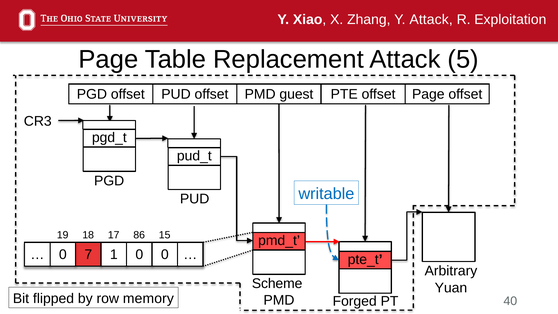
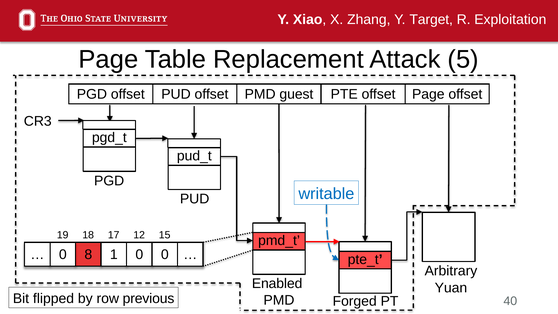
Y Attack: Attack -> Target
86: 86 -> 12
7: 7 -> 8
Scheme: Scheme -> Enabled
memory: memory -> previous
